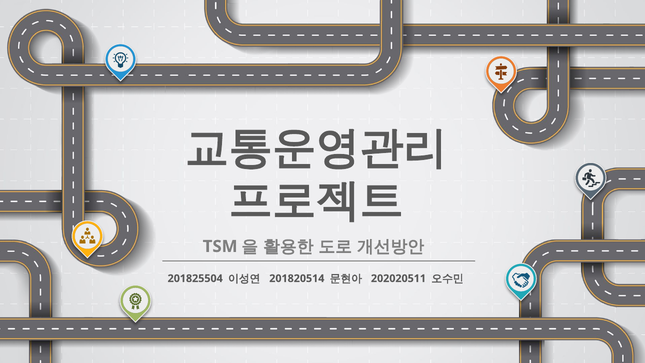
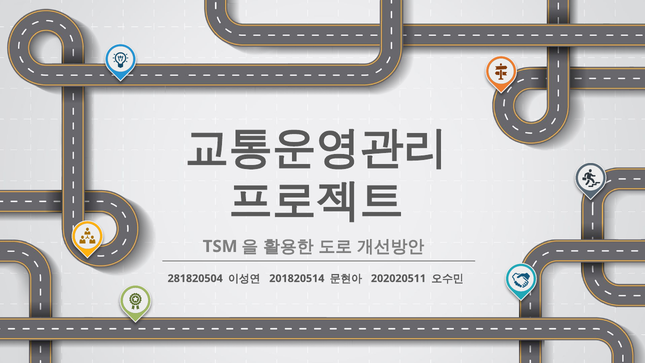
201825504: 201825504 -> 281820504
